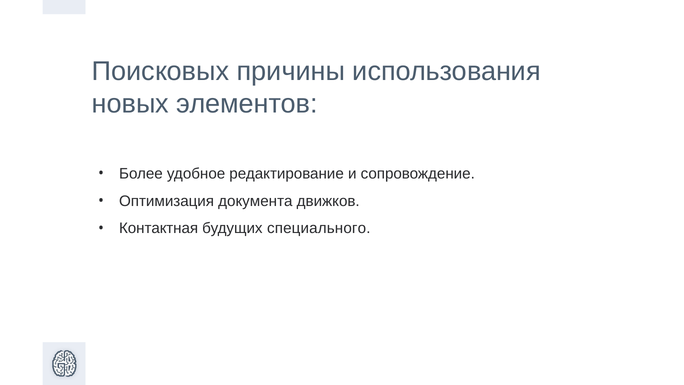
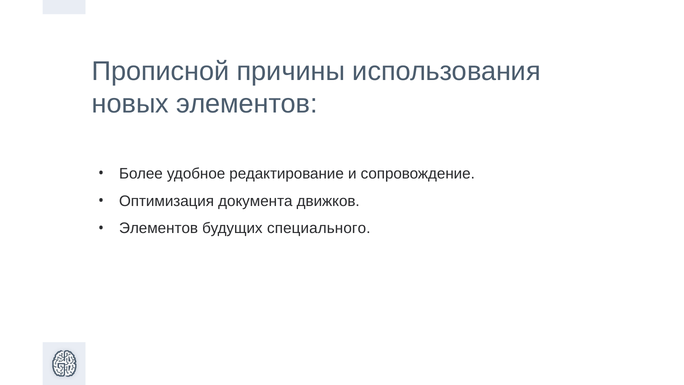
Поисковых: Поисковых -> Прописной
Контактная at (159, 228): Контактная -> Элементов
